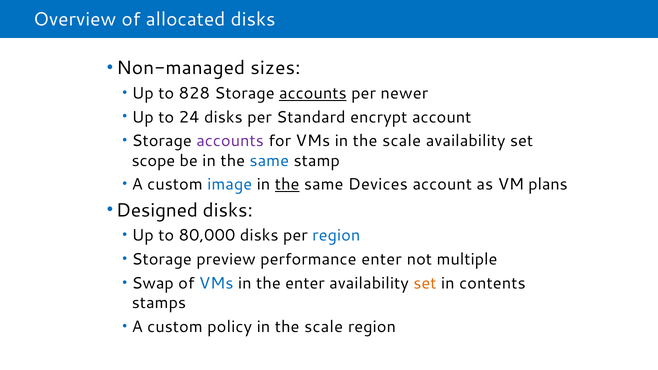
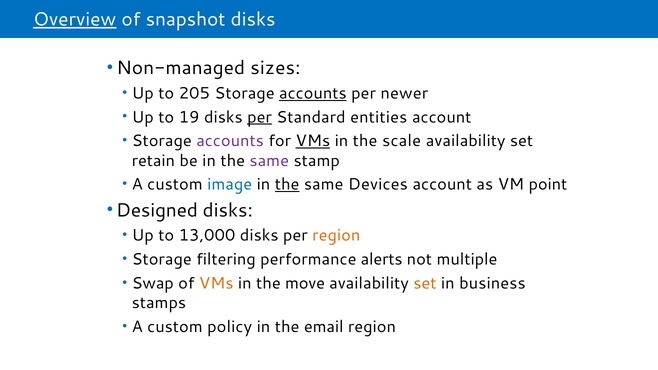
Overview underline: none -> present
allocated: allocated -> snapshot
828: 828 -> 205
24: 24 -> 19
per at (260, 117) underline: none -> present
encrypt: encrypt -> entities
VMs at (313, 141) underline: none -> present
scope: scope -> retain
same at (269, 161) colour: blue -> purple
plans: plans -> point
80,000: 80,000 -> 13,000
region at (336, 236) colour: blue -> orange
preview: preview -> filtering
performance enter: enter -> alerts
VMs at (216, 283) colour: blue -> orange
the enter: enter -> move
contents: contents -> business
scale at (324, 327): scale -> email
